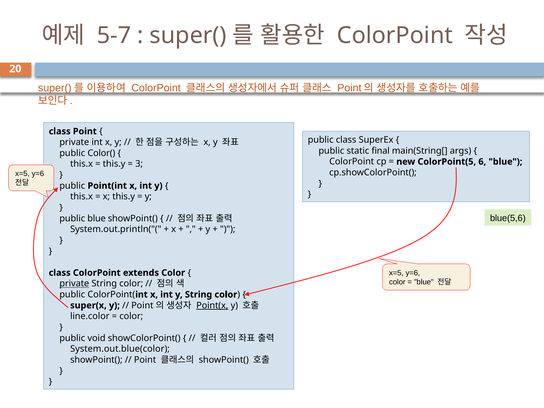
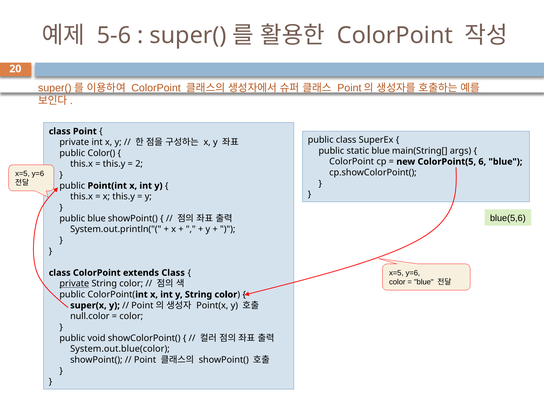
5-7: 5-7 -> 5-6
static final: final -> blue
3: 3 -> 2
extends Color: Color -> Class
Point(x underline: present -> none
line.color: line.color -> null.color
